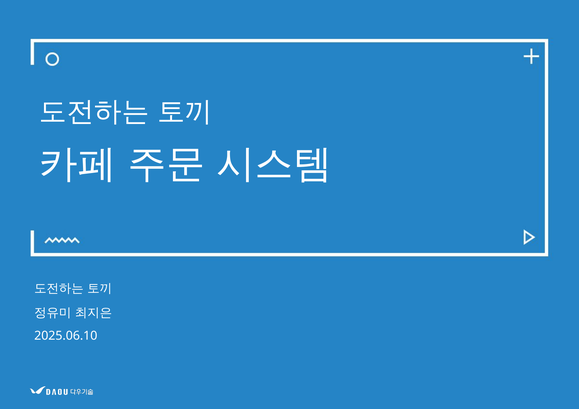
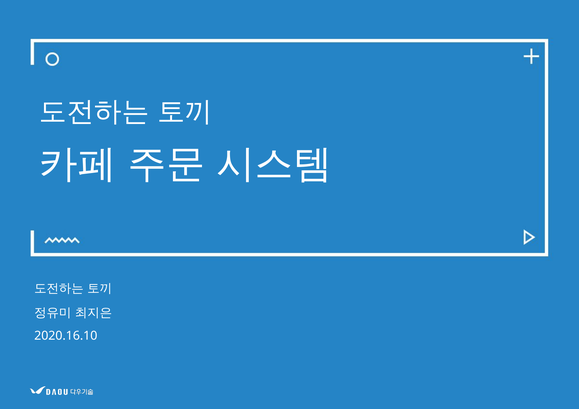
2025.06.10: 2025.06.10 -> 2020.16.10
